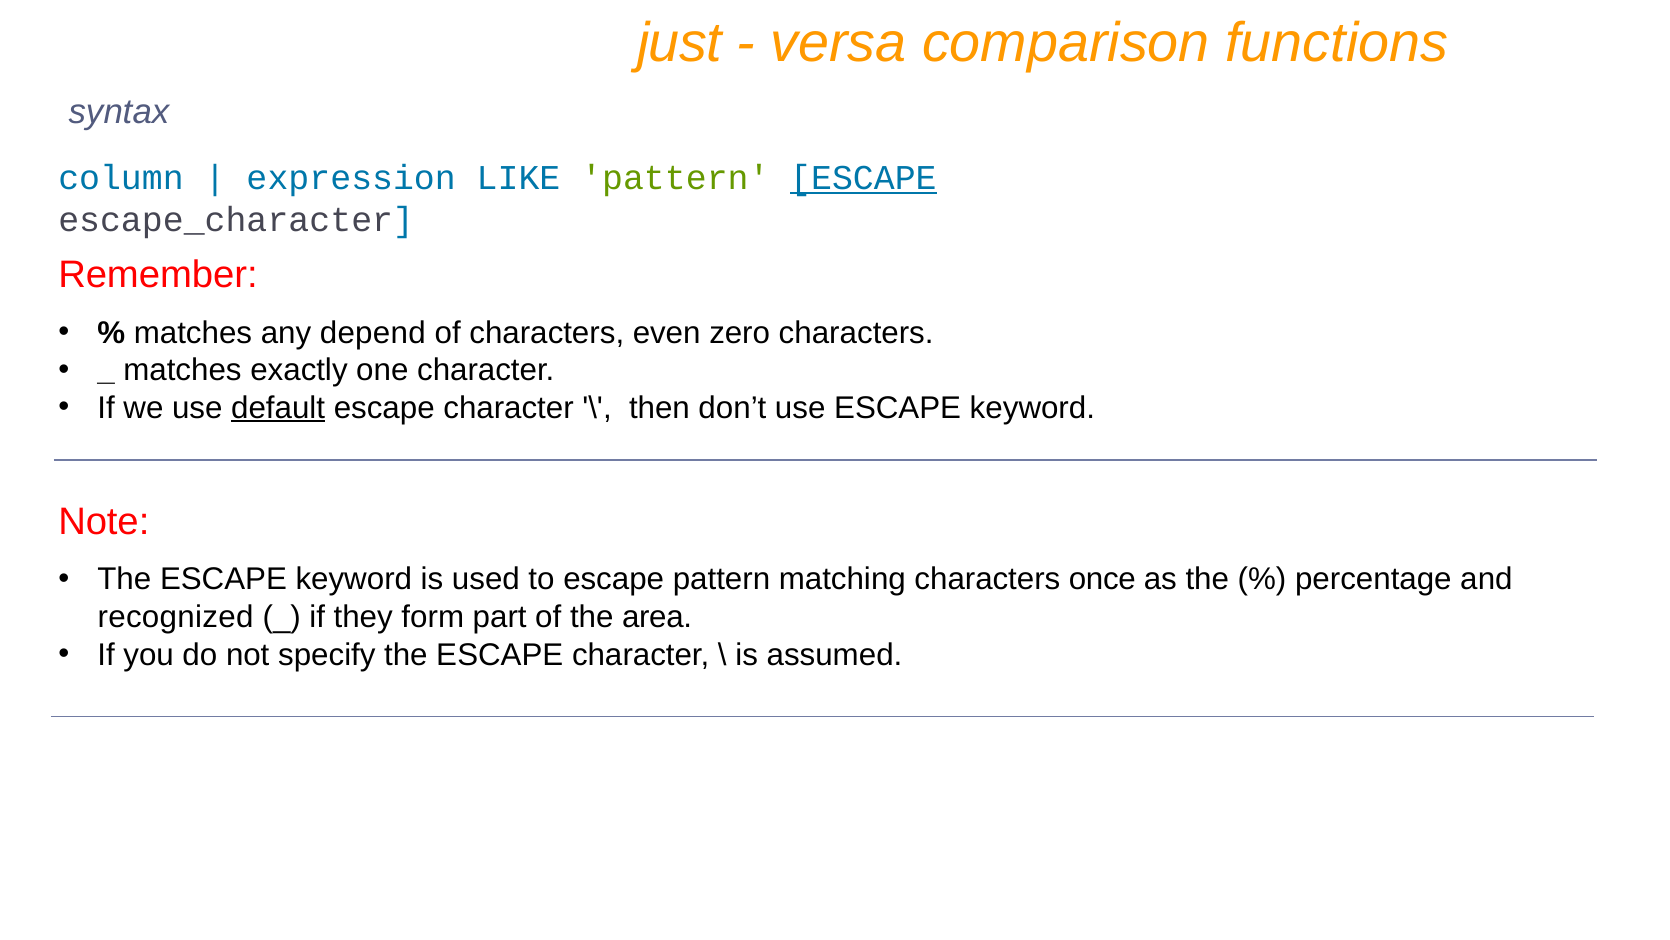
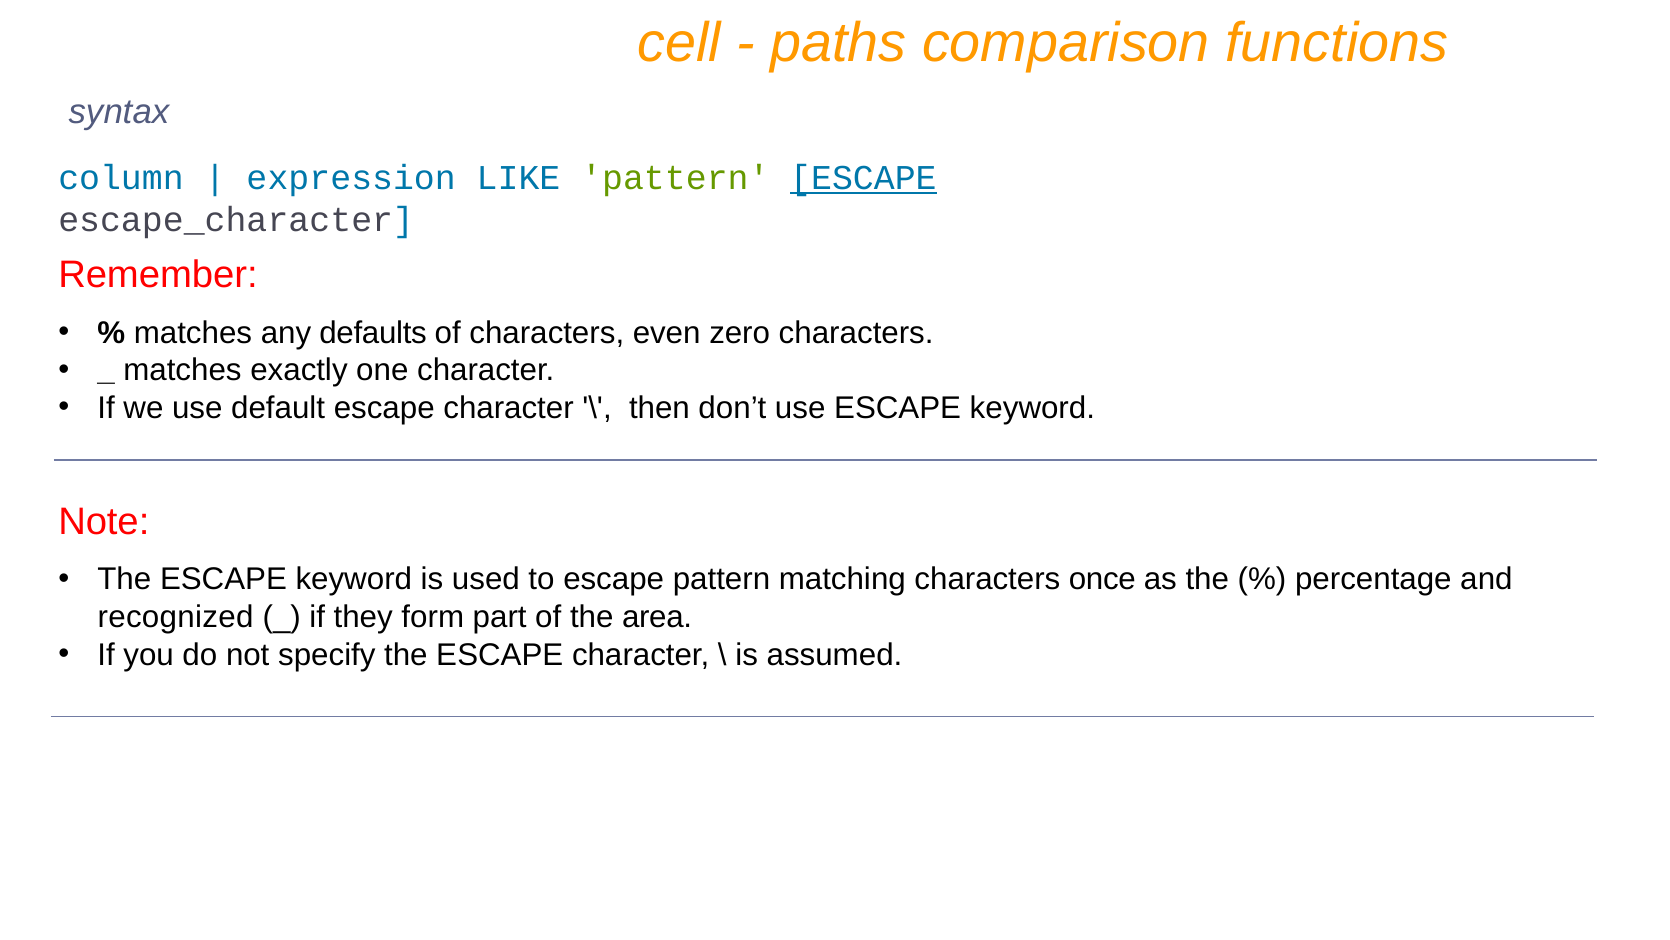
just: just -> cell
versa: versa -> paths
depend: depend -> defaults
default underline: present -> none
